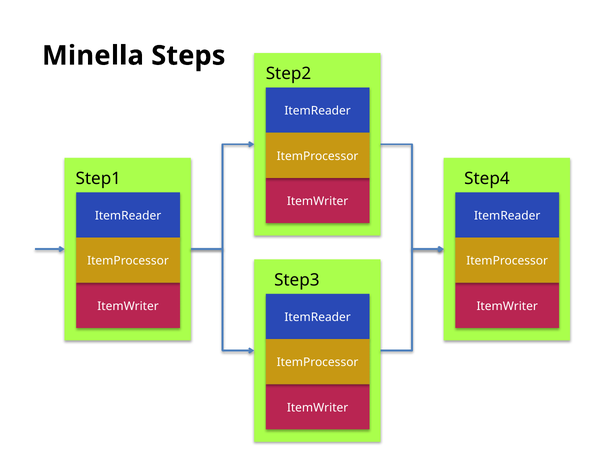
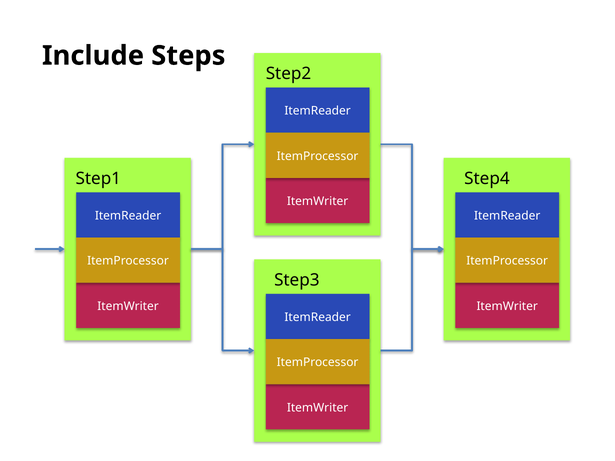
Minella: Minella -> Include
